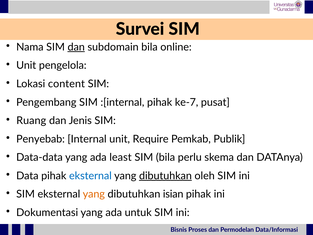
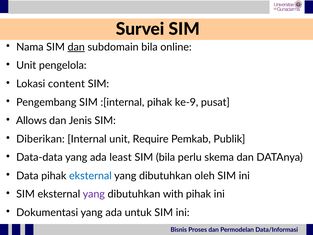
ke-7: ke-7 -> ke-9
Ruang: Ruang -> Allows
Penyebab: Penyebab -> Diberikan
dibutuhkan at (165, 176) underline: present -> none
yang at (94, 194) colour: orange -> purple
isian: isian -> with
